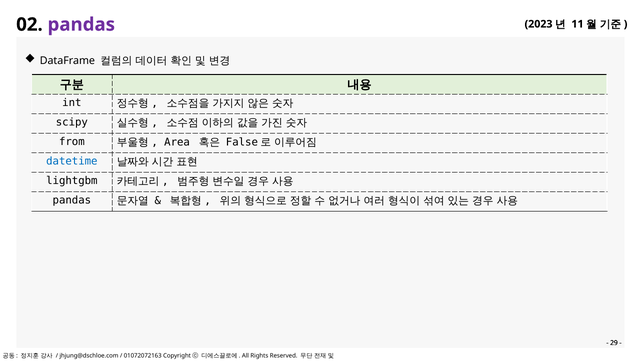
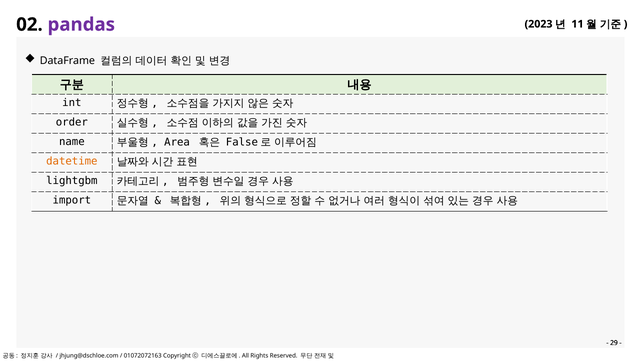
scipy: scipy -> order
from: from -> name
datetime colour: blue -> orange
pandas at (72, 200): pandas -> import
